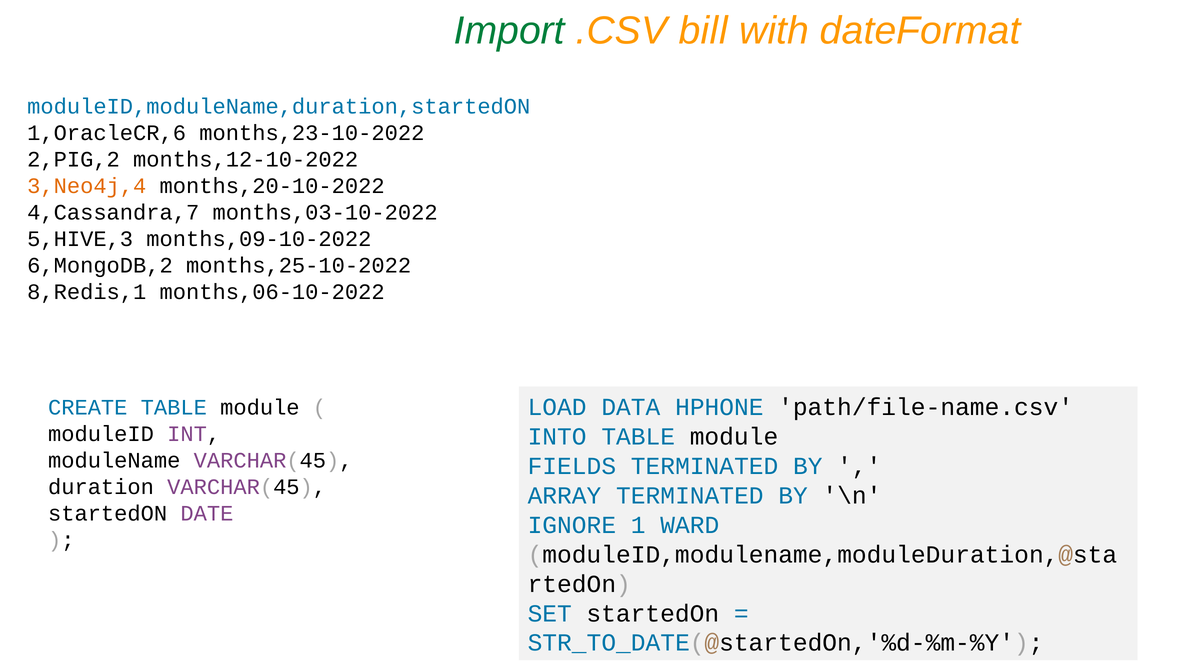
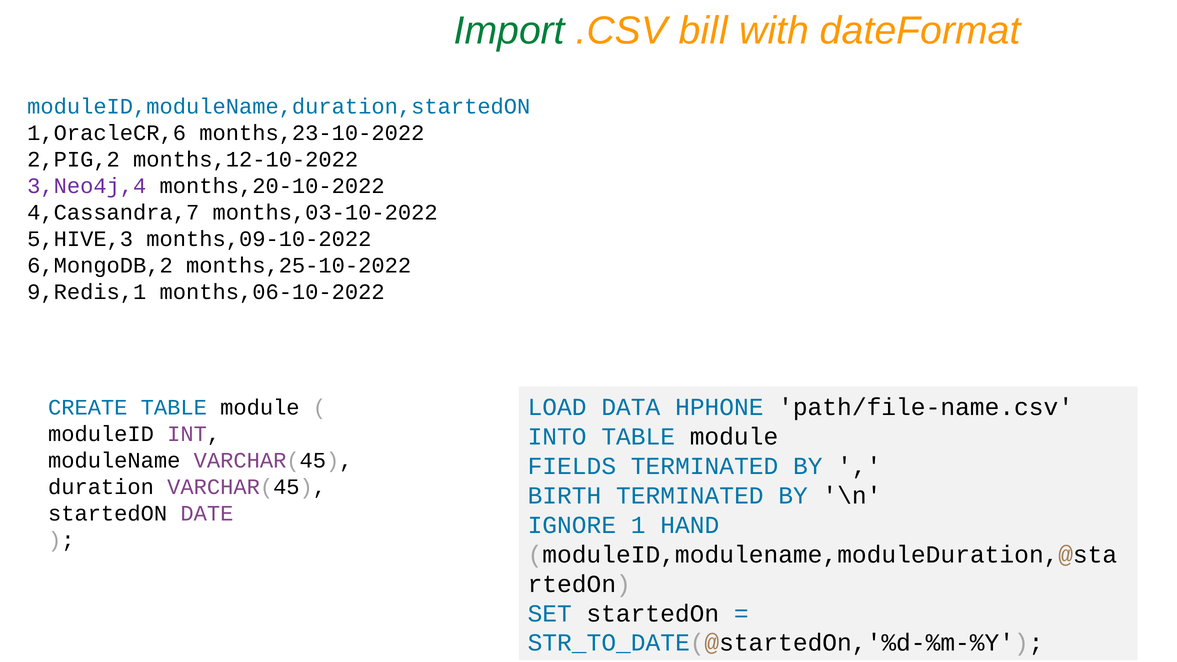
3,Neo4j,4 colour: orange -> purple
8,Redis,1: 8,Redis,1 -> 9,Redis,1
ARRAY: ARRAY -> BIRTH
WARD: WARD -> HAND
